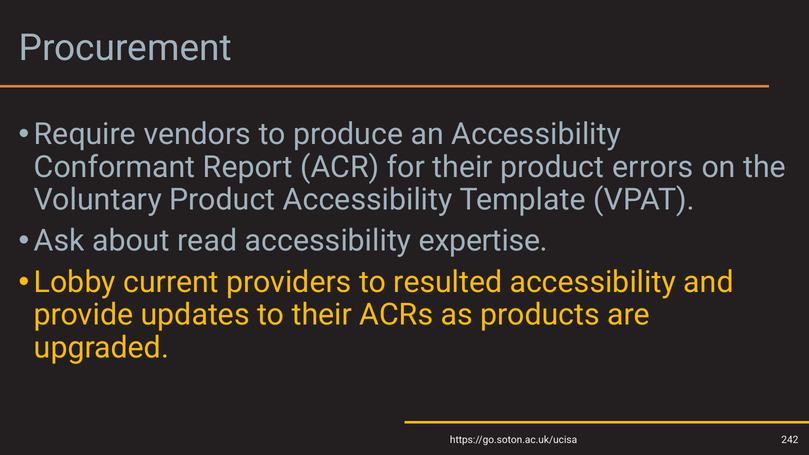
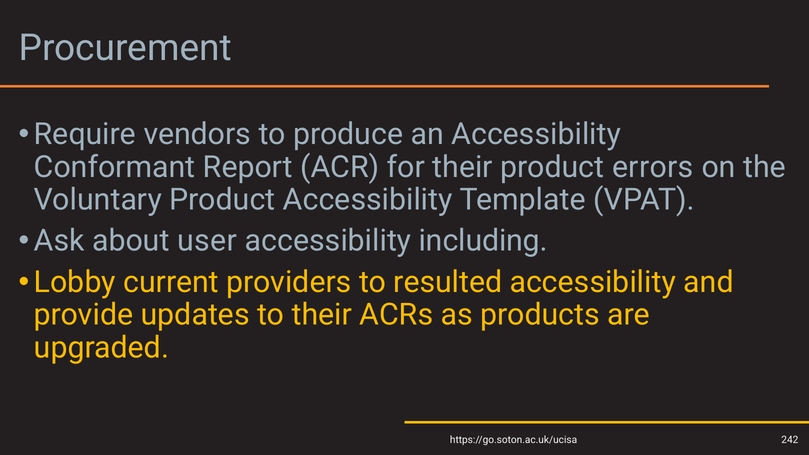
read: read -> user
expertise: expertise -> including
